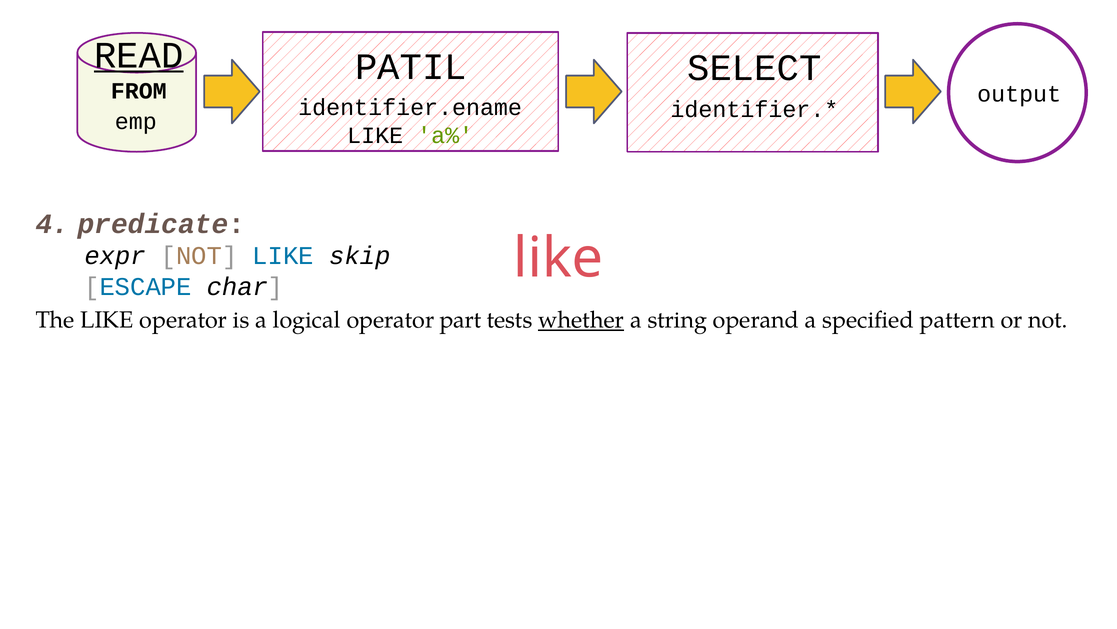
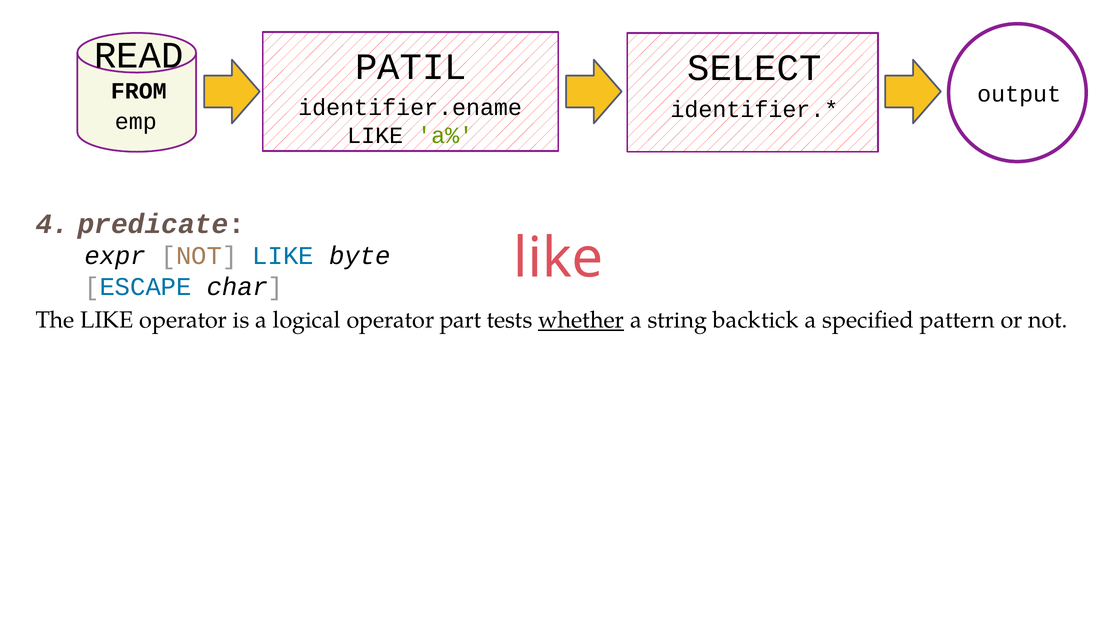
READ underline: present -> none
skip: skip -> byte
operand: operand -> backtick
